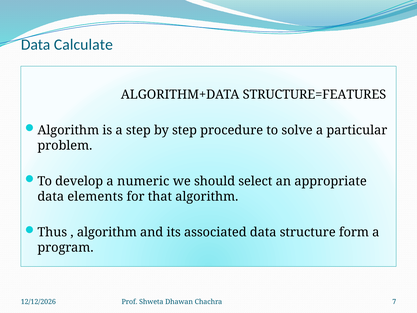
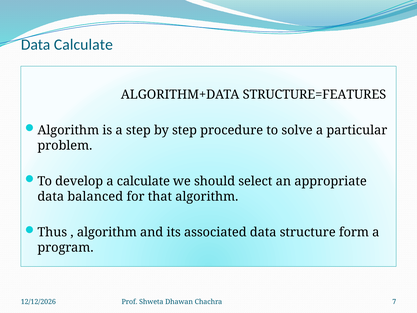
a numeric: numeric -> calculate
elements: elements -> balanced
